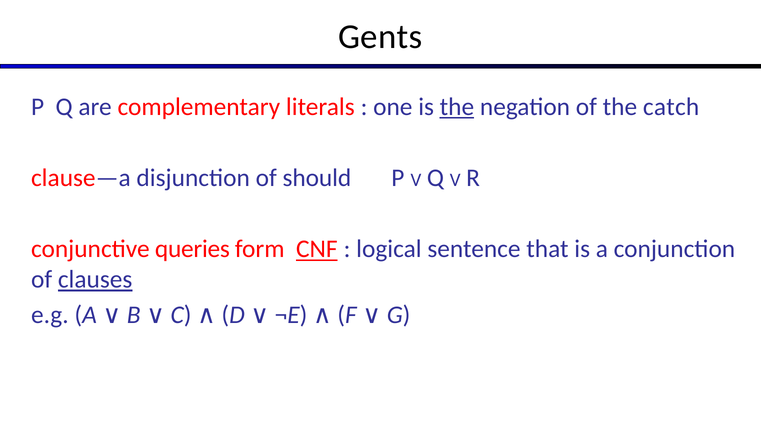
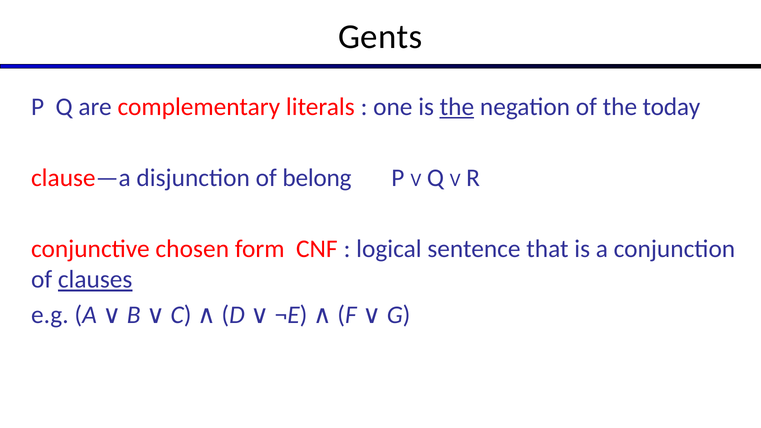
catch: catch -> today
should: should -> belong
queries: queries -> chosen
CNF underline: present -> none
